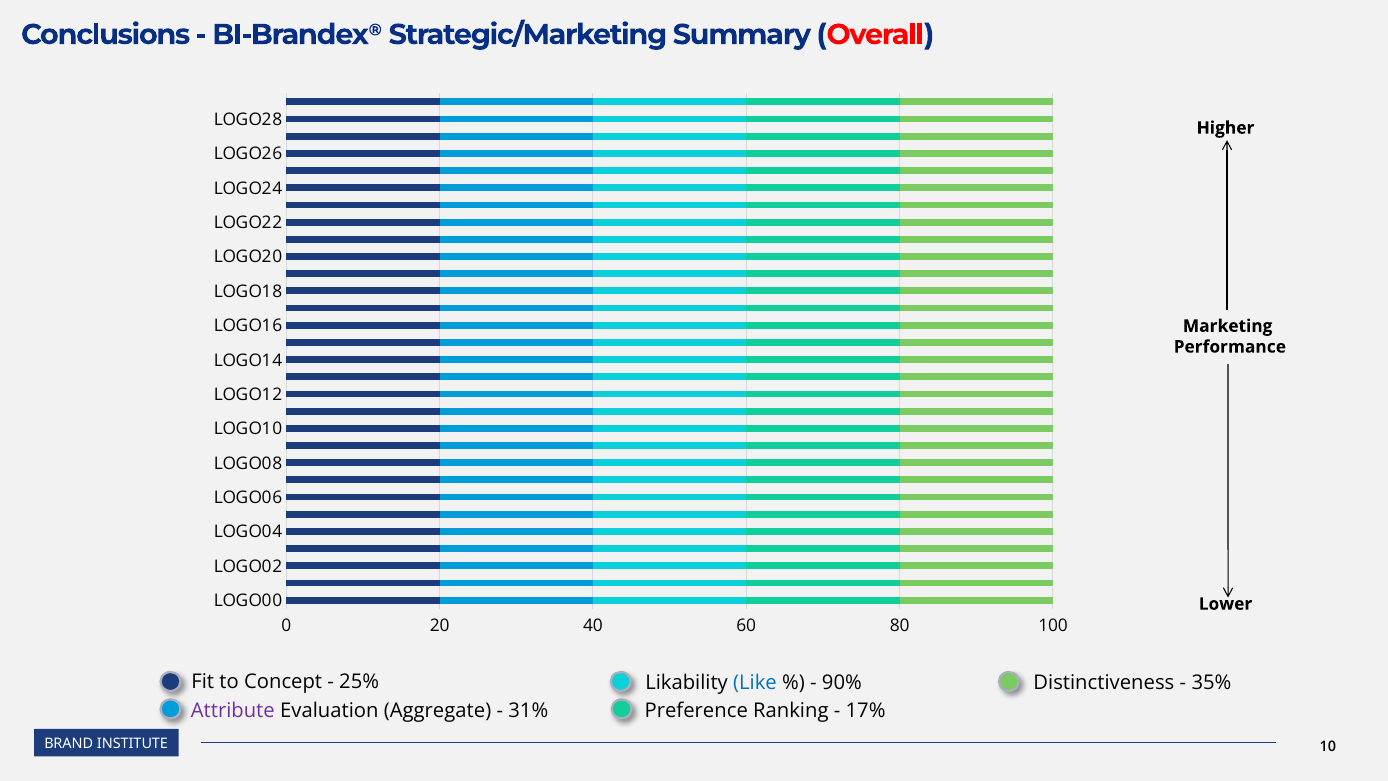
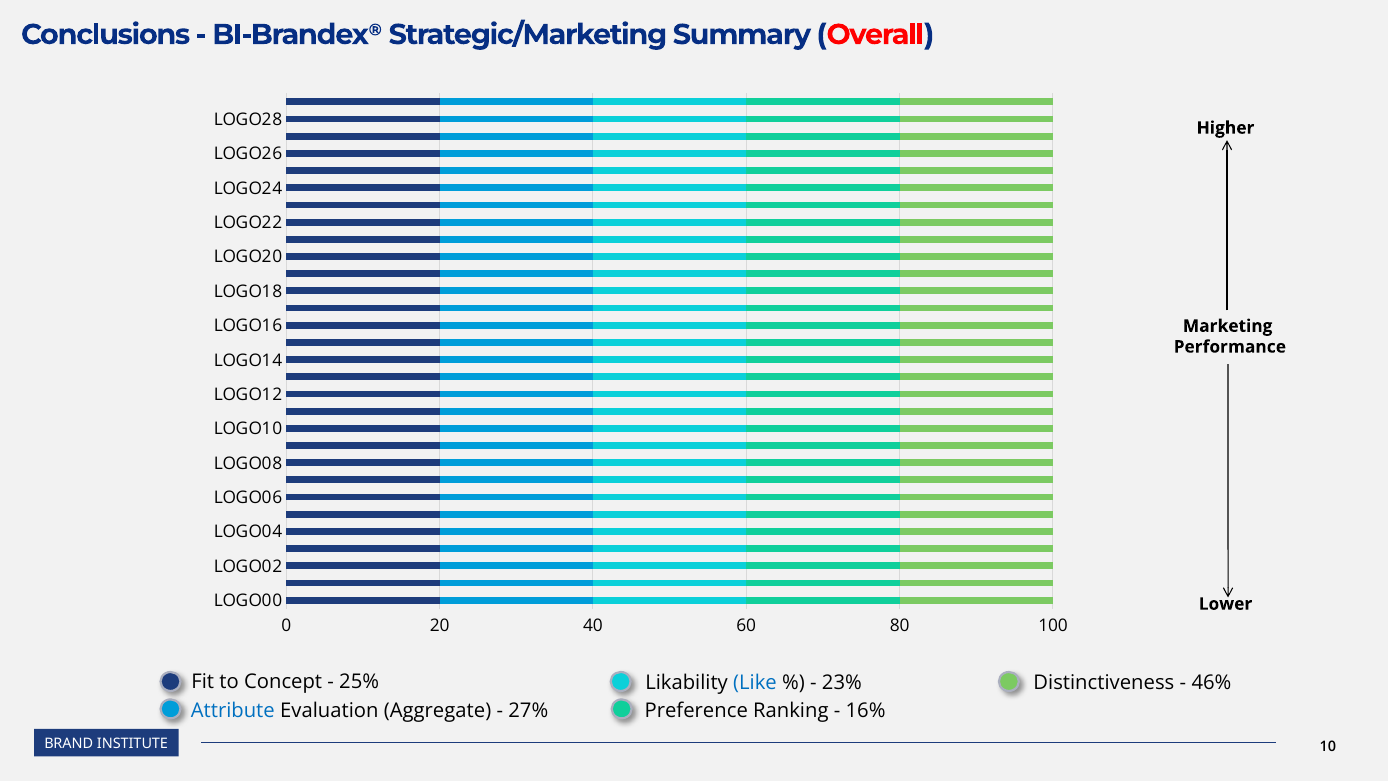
90%: 90% -> 23%
35%: 35% -> 46%
Attribute colour: purple -> blue
31%: 31% -> 27%
17%: 17% -> 16%
